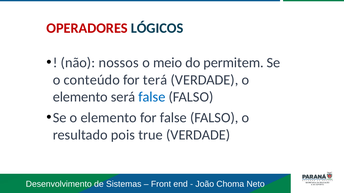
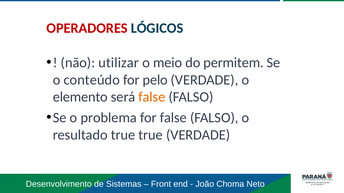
nossos: nossos -> utilizar
terá: terá -> pelo
false at (152, 97) colour: blue -> orange
Se o elemento: elemento -> problema
resultado pois: pois -> true
